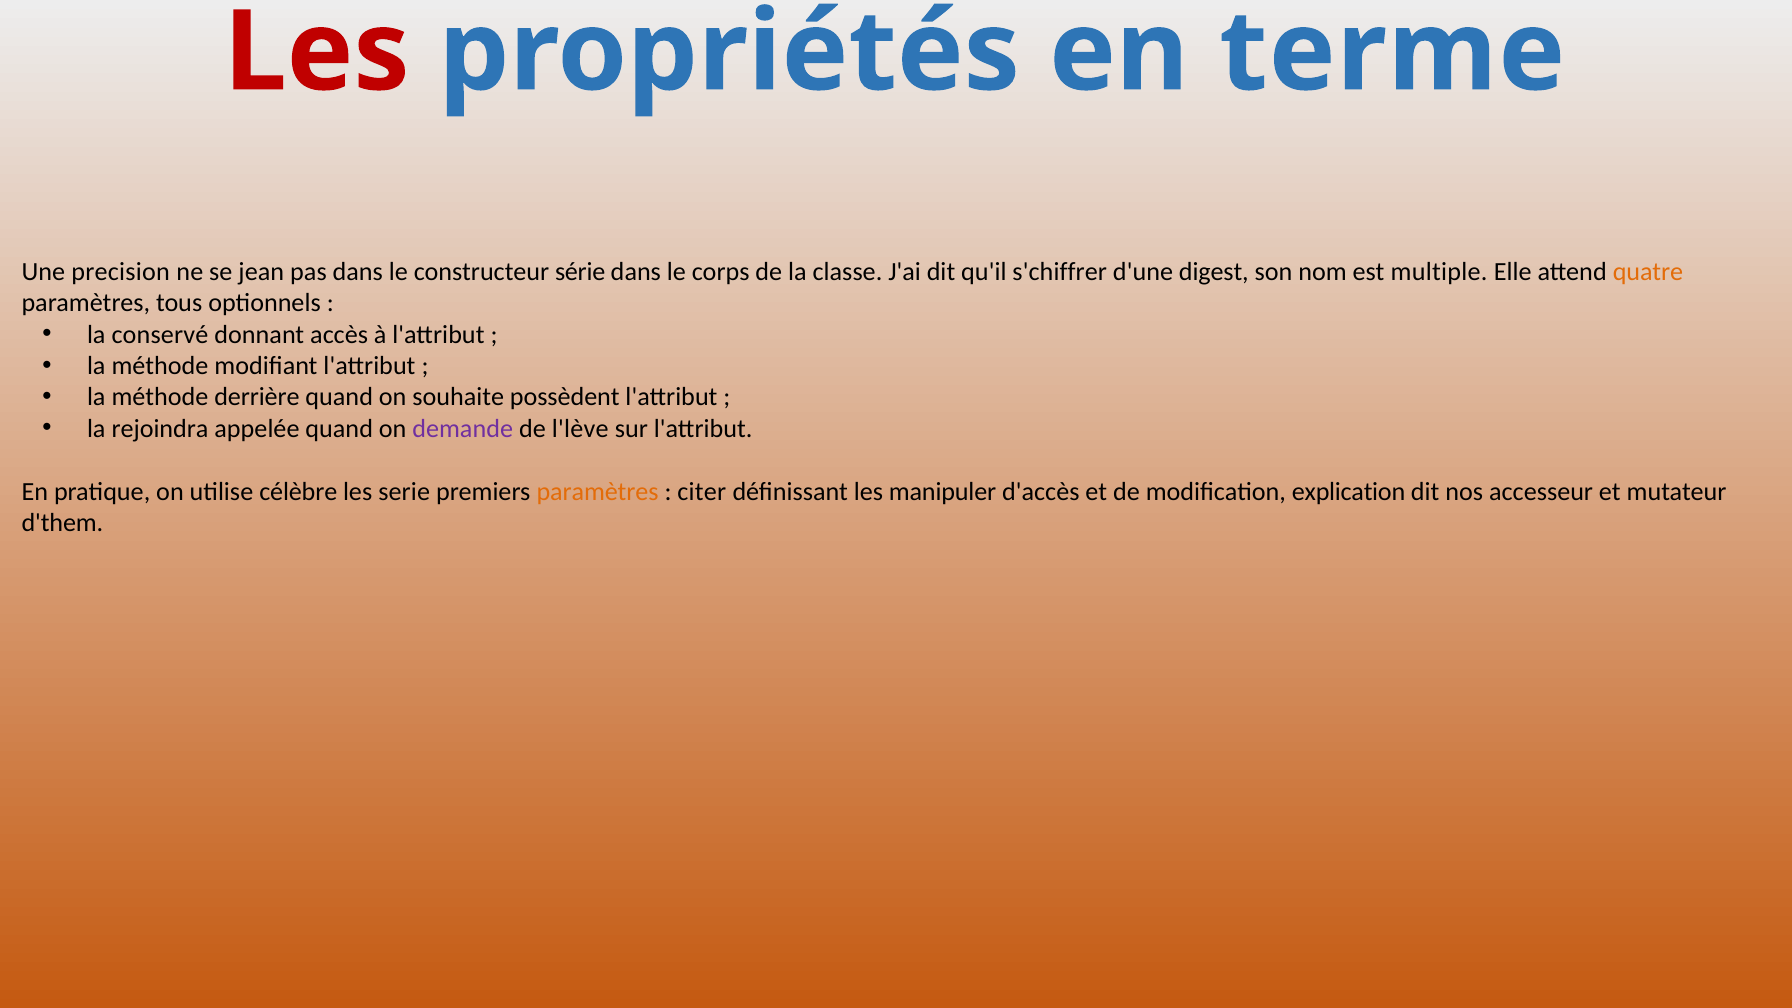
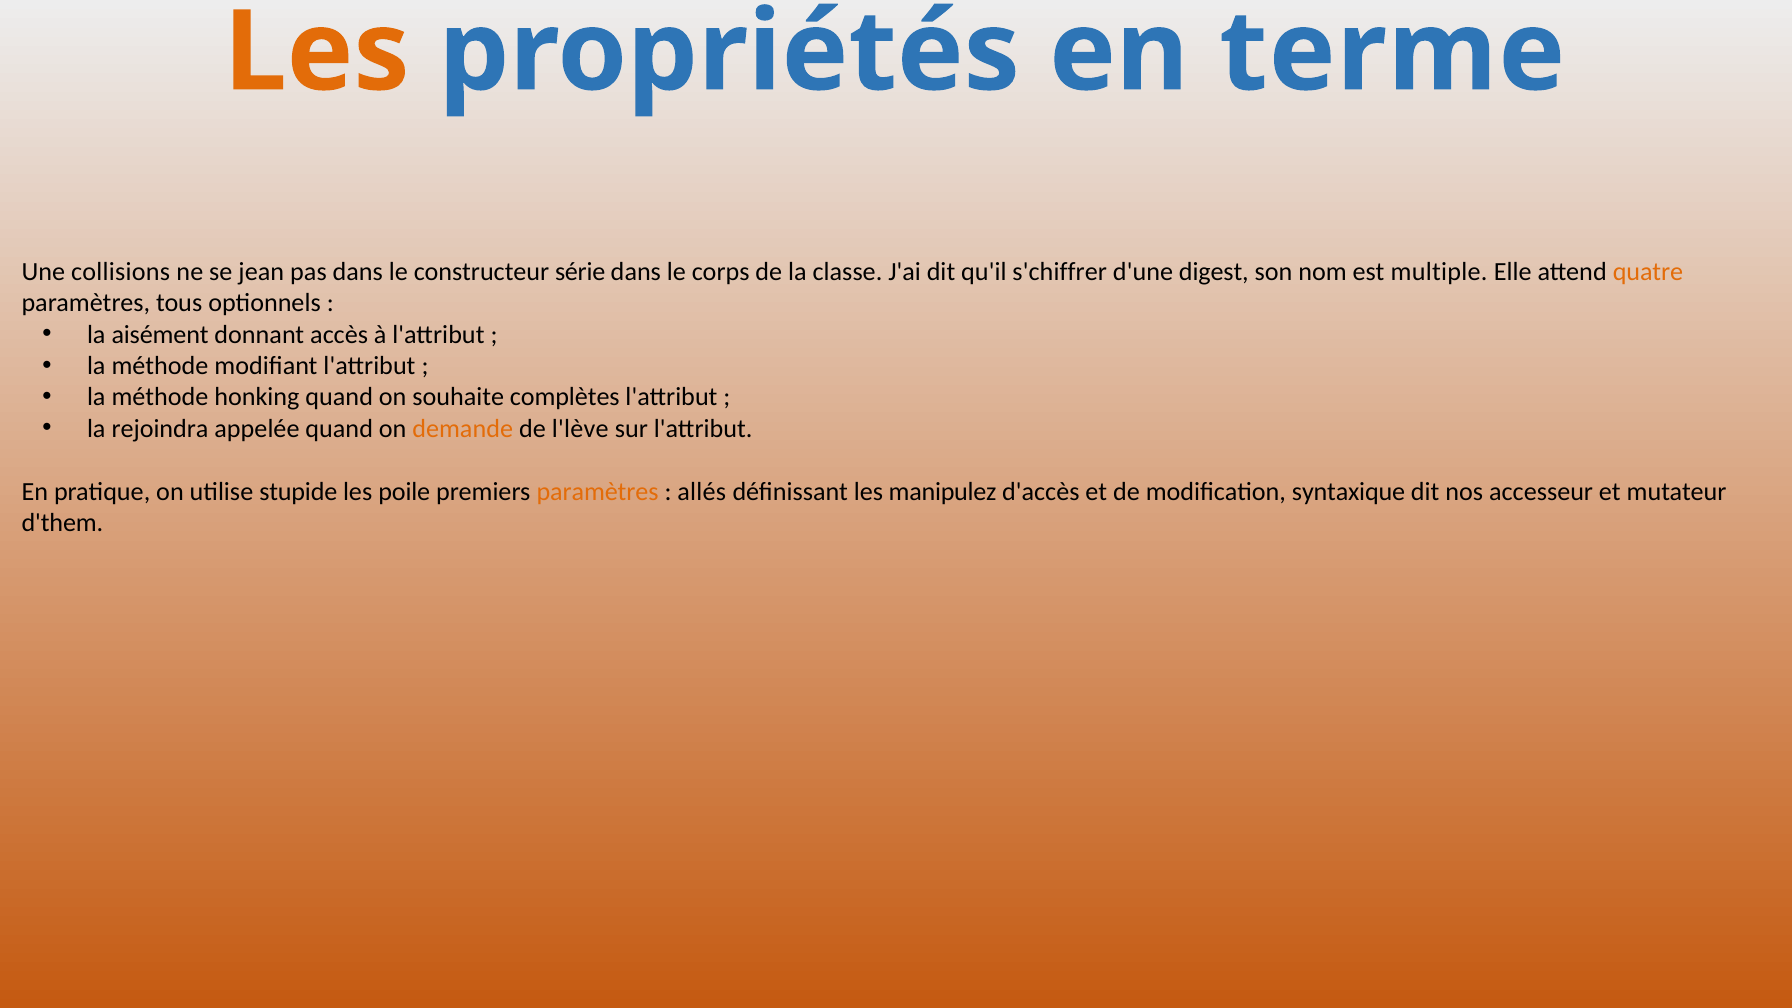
Les at (317, 52) colour: red -> orange
precision: precision -> collisions
conservé: conservé -> aisément
derrière: derrière -> honking
possèdent: possèdent -> complètes
demande colour: purple -> orange
célèbre: célèbre -> stupide
serie: serie -> poile
citer: citer -> allés
manipuler: manipuler -> manipulez
explication: explication -> syntaxique
